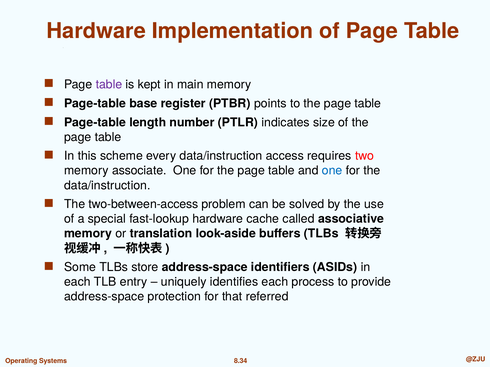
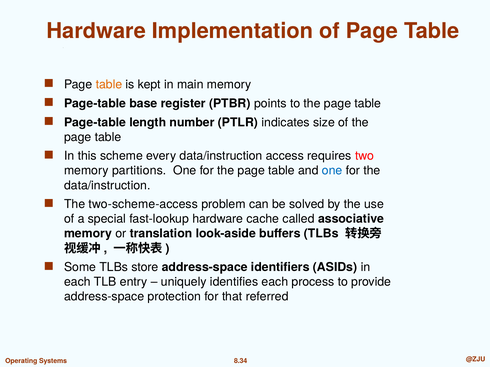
table at (109, 85) colour: purple -> orange
associate: associate -> partitions
two-between-access: two-between-access -> two-scheme-access
